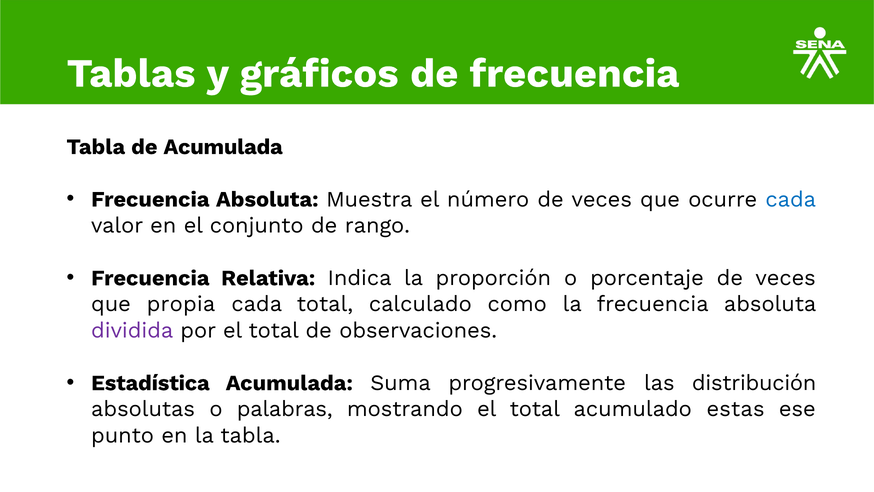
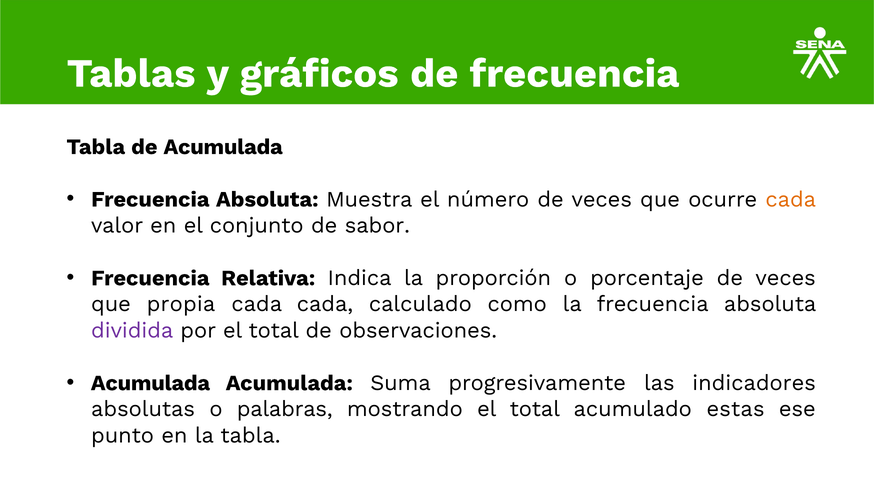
cada at (791, 199) colour: blue -> orange
rango: rango -> sabor
cada total: total -> cada
Estadística at (150, 383): Estadística -> Acumulada
distribución: distribución -> indicadores
